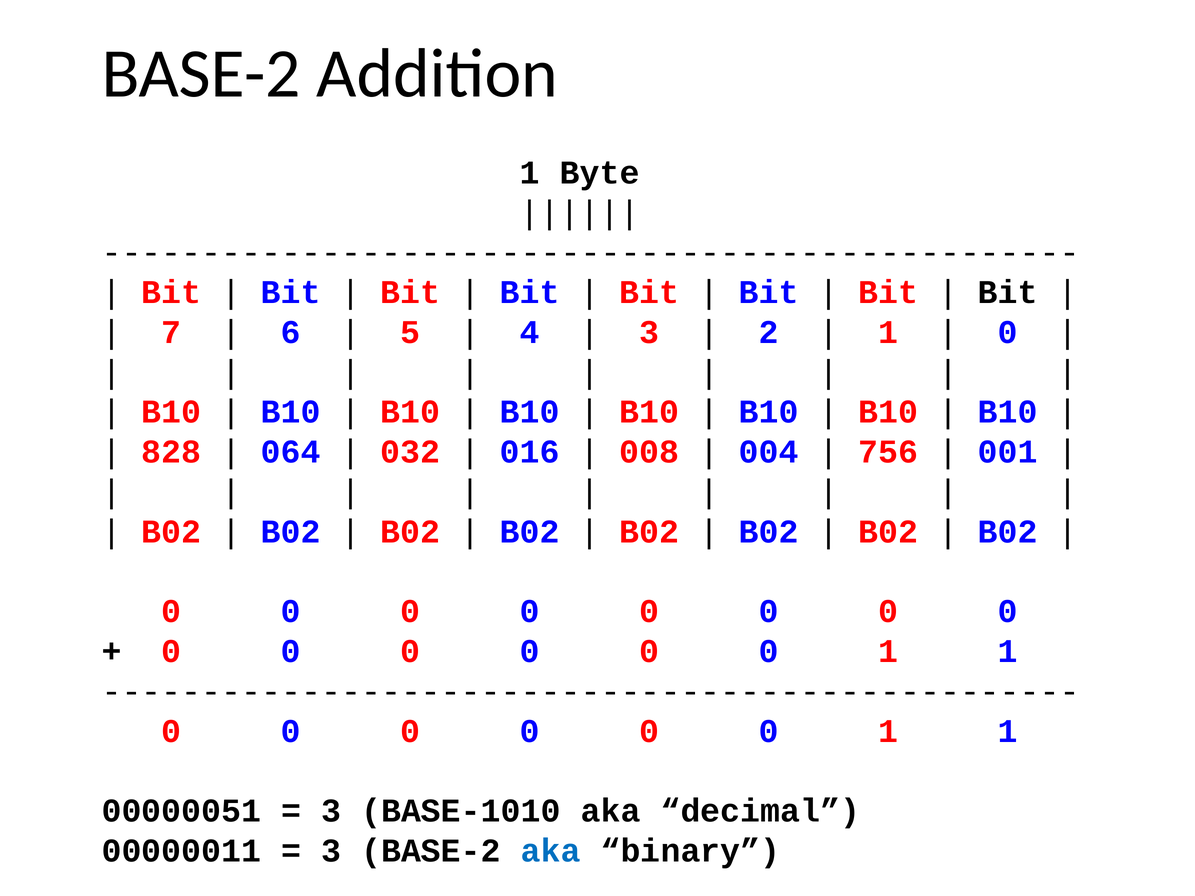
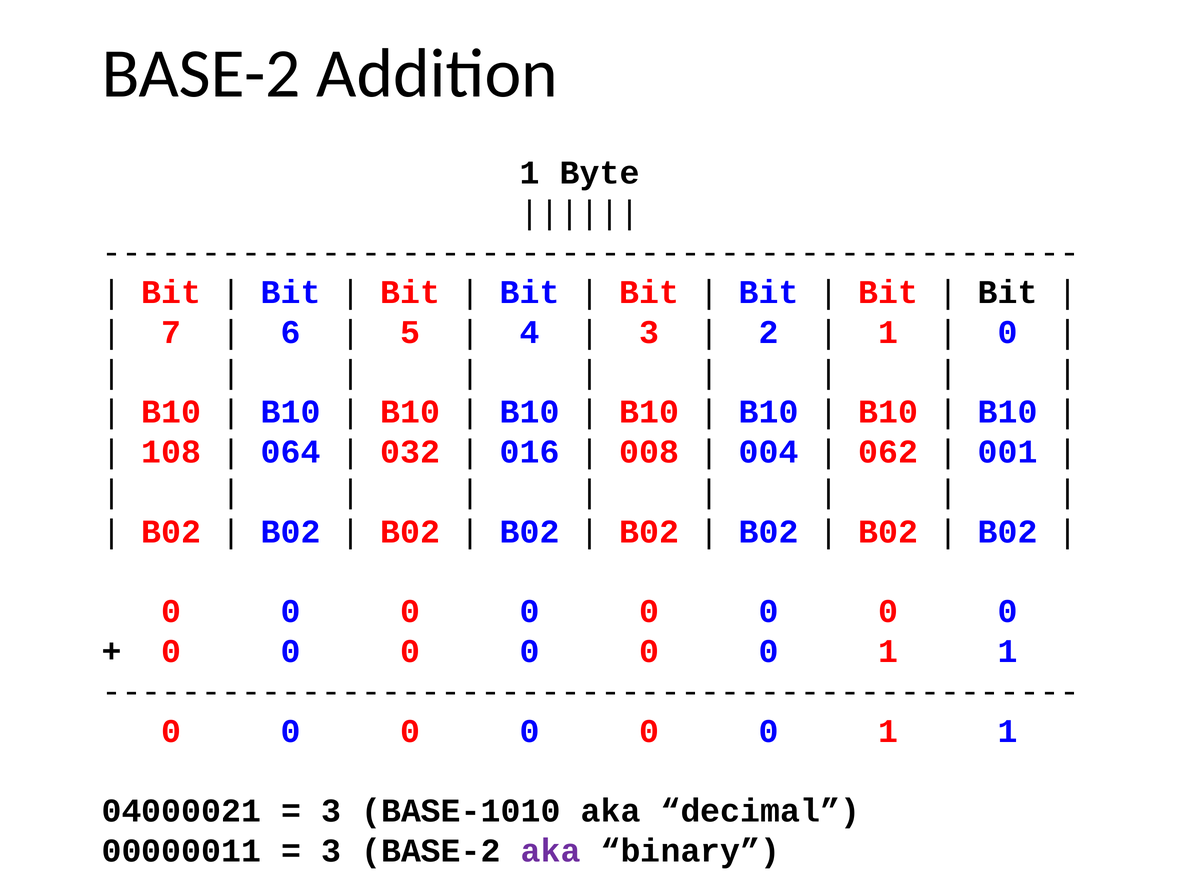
828: 828 -> 108
756: 756 -> 062
00000051: 00000051 -> 04000021
aka at (551, 851) colour: blue -> purple
